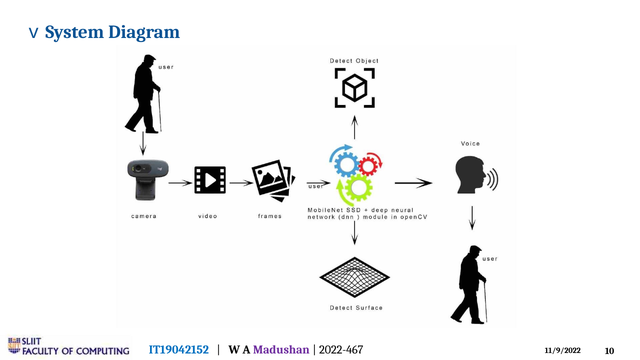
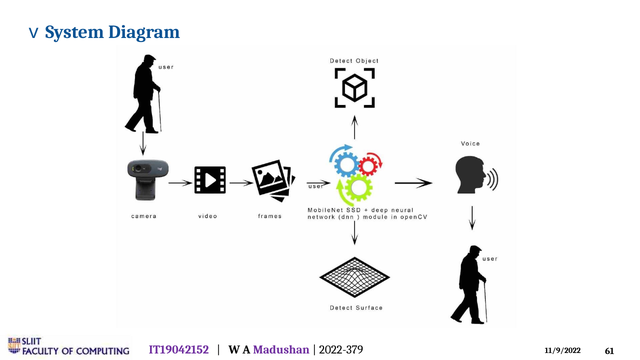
IT19042152 colour: blue -> purple
2022-467: 2022-467 -> 2022-379
10: 10 -> 61
